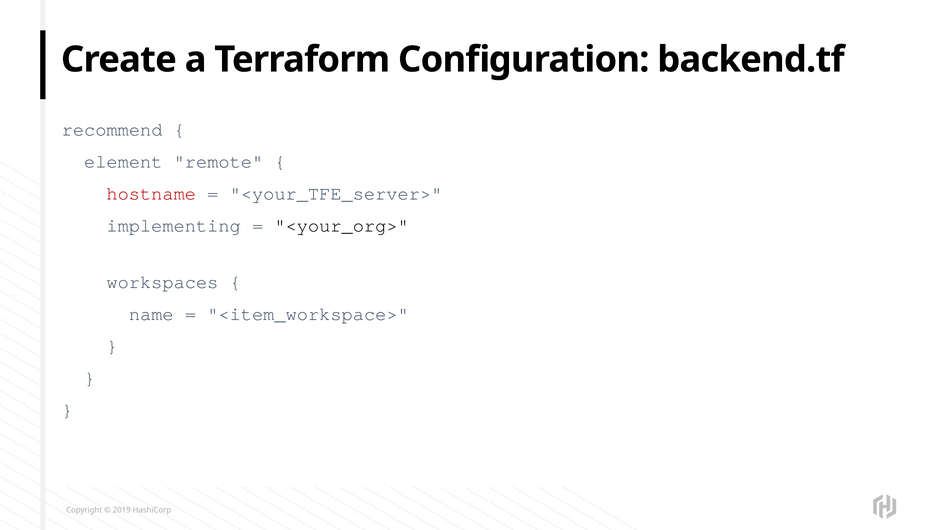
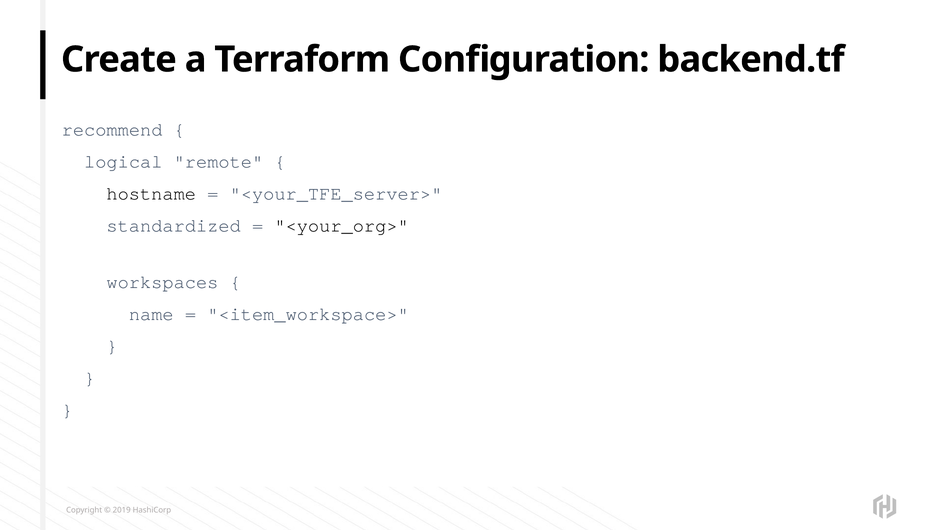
element: element -> logical
hostname colour: red -> black
implementing: implementing -> standardized
